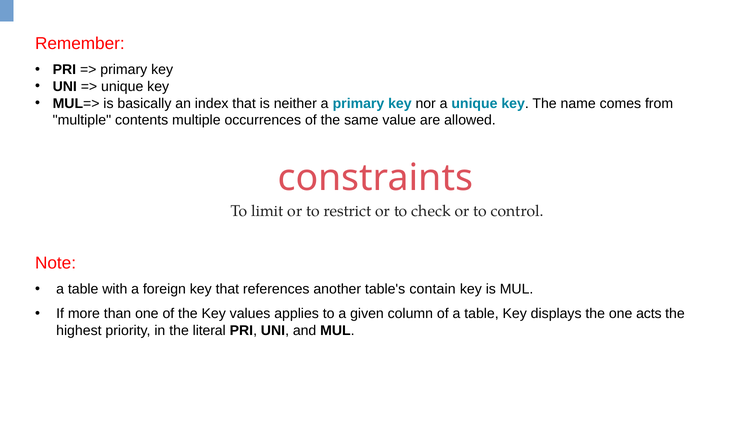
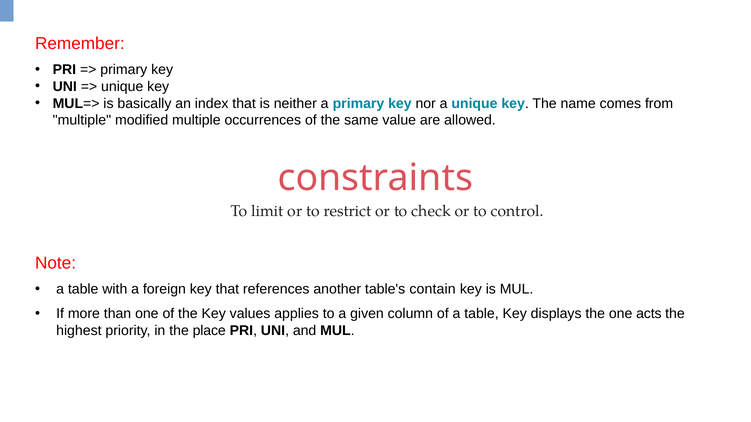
contents: contents -> modified
literal: literal -> place
